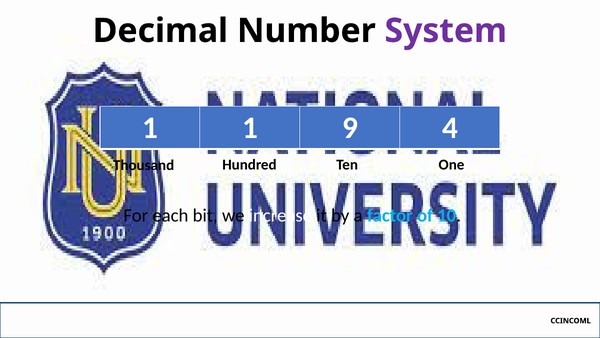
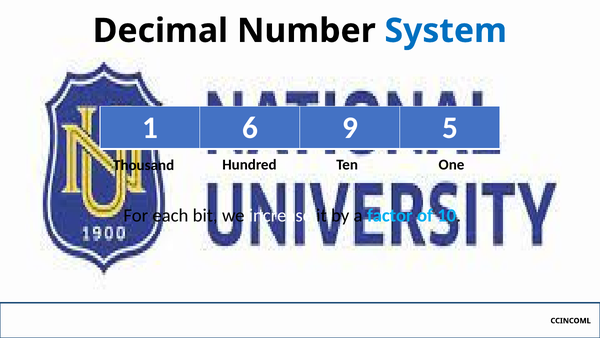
System colour: purple -> blue
1 1: 1 -> 6
4: 4 -> 5
